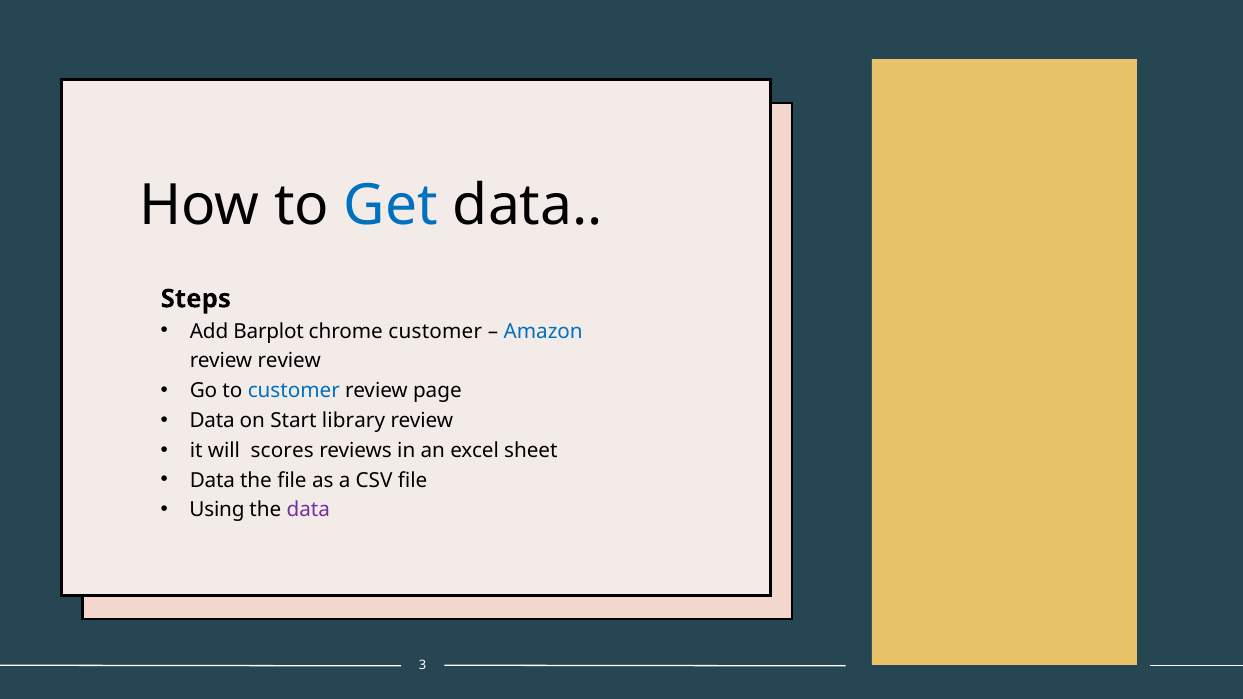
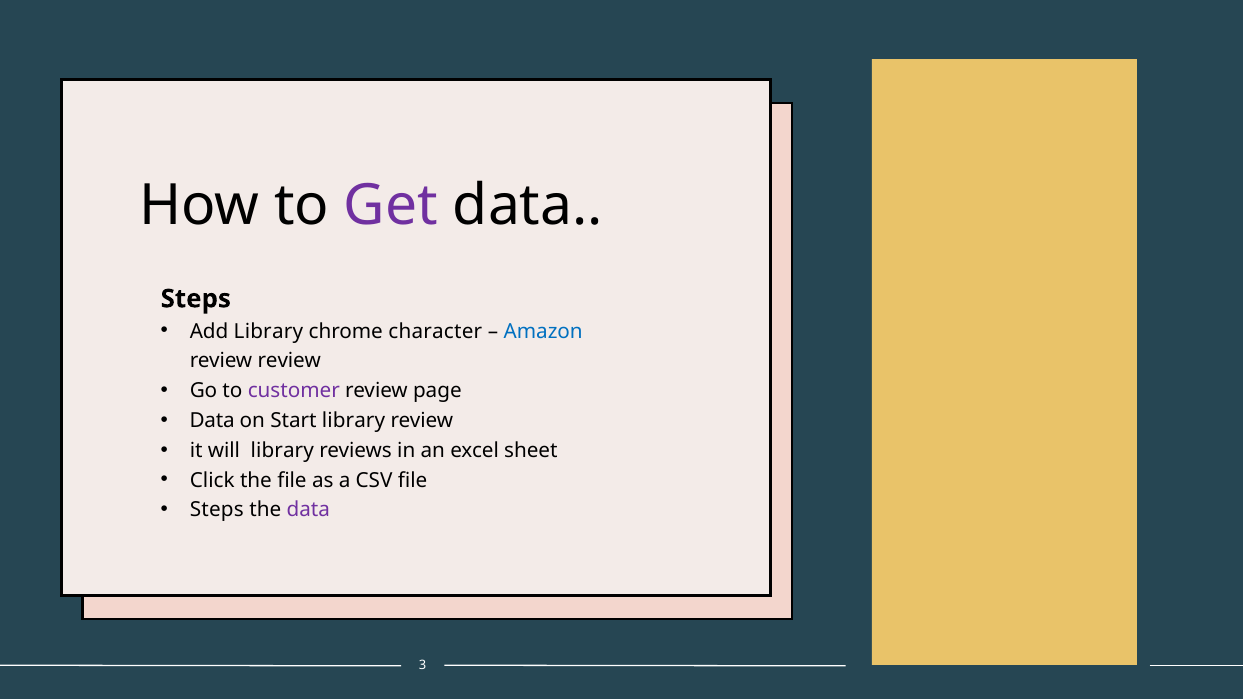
Get colour: blue -> purple
Add Barplot: Barplot -> Library
chrome customer: customer -> character
customer at (294, 391) colour: blue -> purple
will scores: scores -> library
Data at (212, 480): Data -> Click
Using at (217, 510): Using -> Steps
